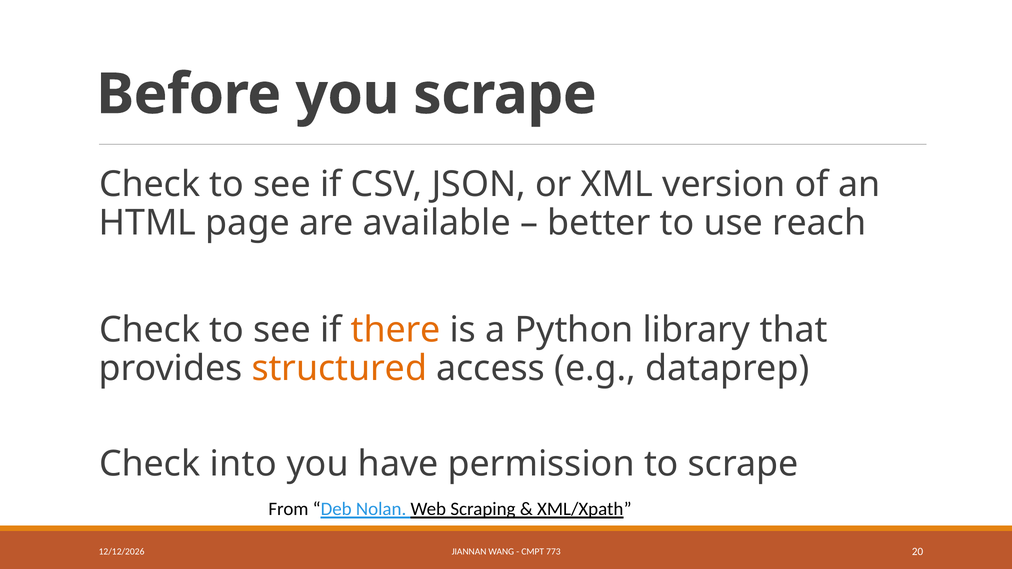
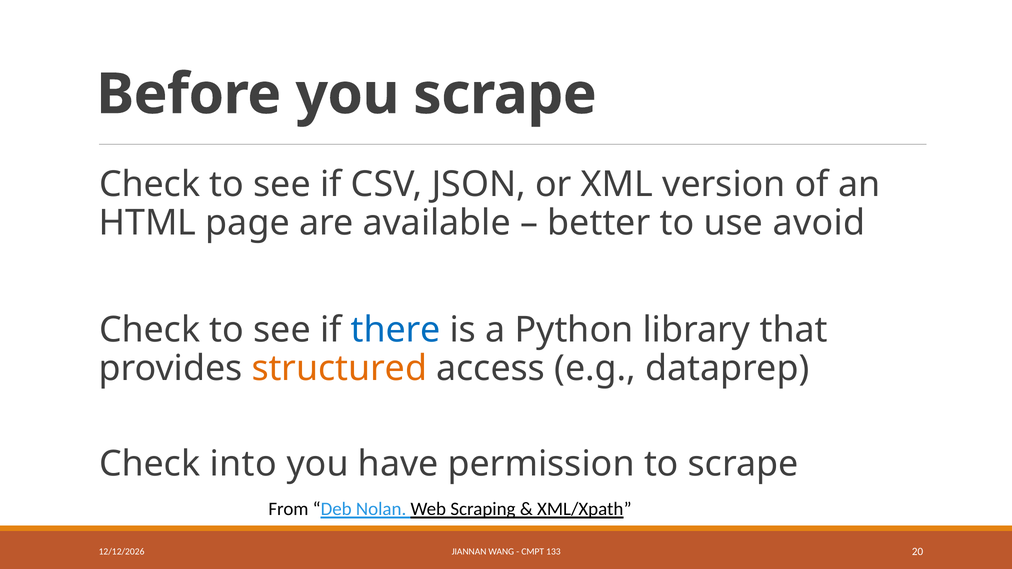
reach: reach -> avoid
there colour: orange -> blue
773: 773 -> 133
